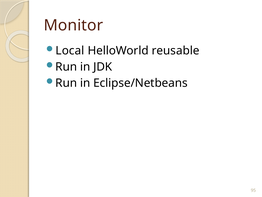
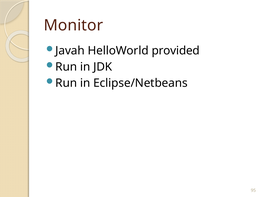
Local: Local -> Javah
reusable: reusable -> provided
